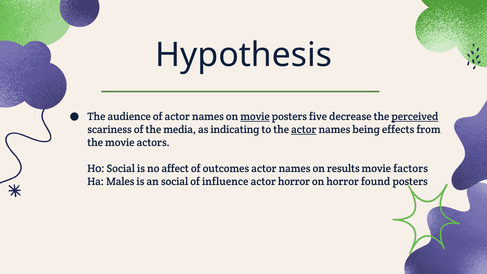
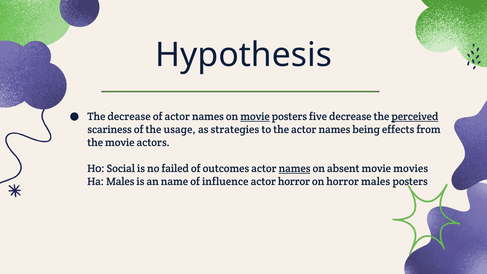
The audience: audience -> decrease
media: media -> usage
indicating: indicating -> strategies
actor at (304, 130) underline: present -> none
affect: affect -> failed
names at (295, 169) underline: none -> present
results: results -> absent
factors: factors -> movies
an social: social -> name
horror found: found -> males
